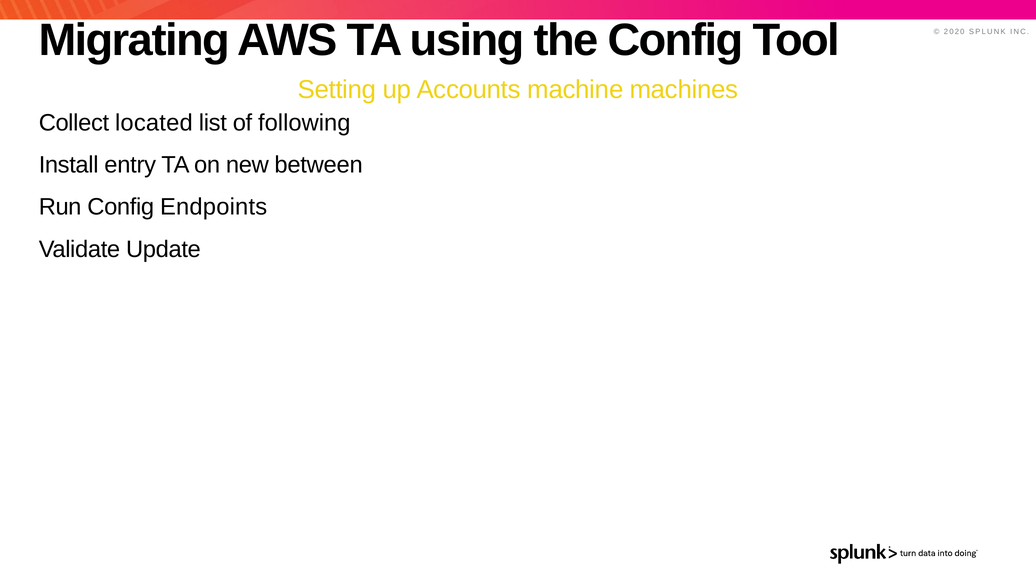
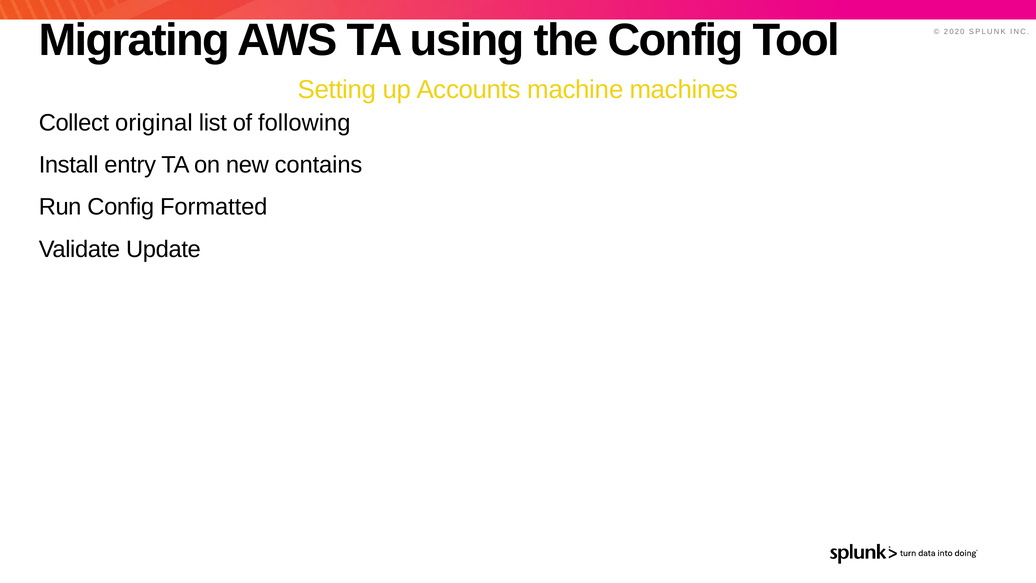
located: located -> original
between: between -> contains
Endpoints: Endpoints -> Formatted
